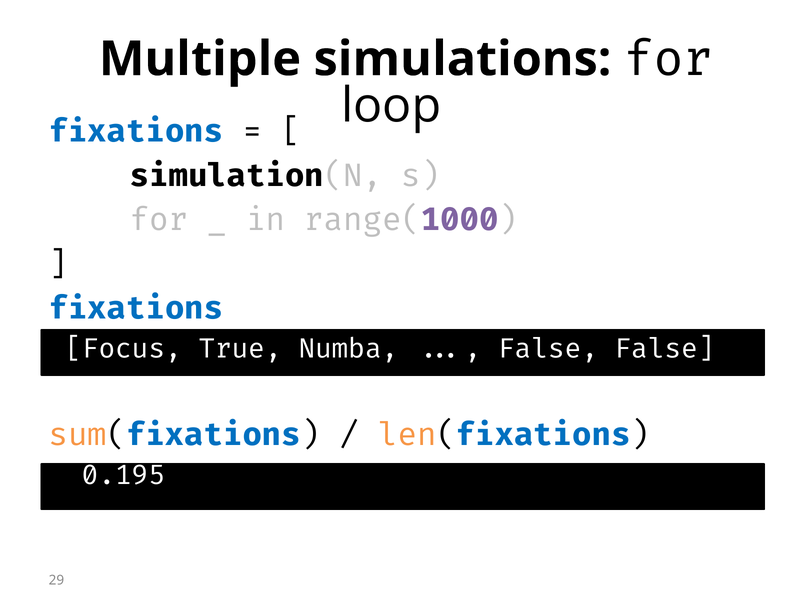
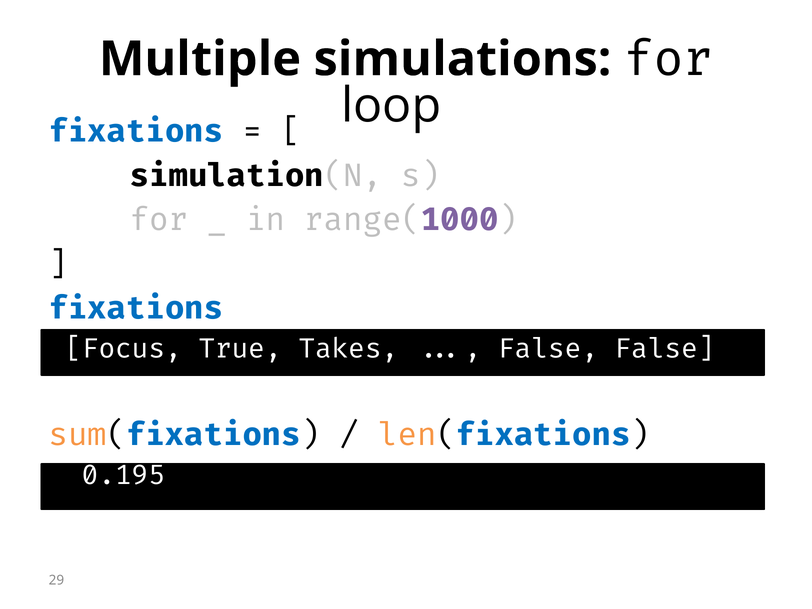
Numba: Numba -> Takes
